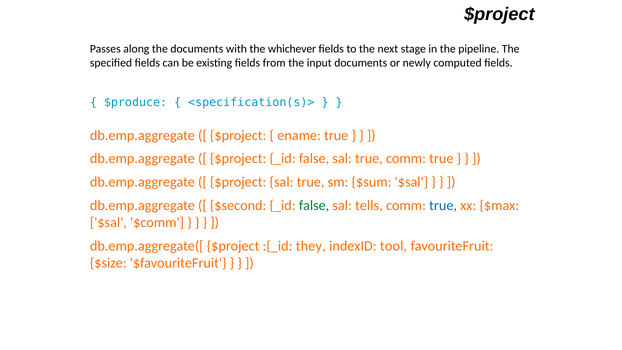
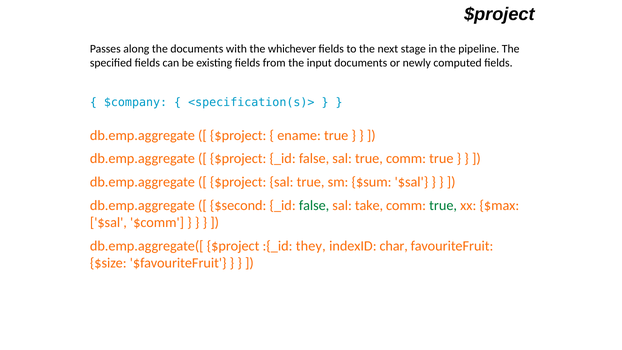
$produce: $produce -> $company
tells: tells -> take
true at (443, 205) colour: blue -> green
tool: tool -> char
